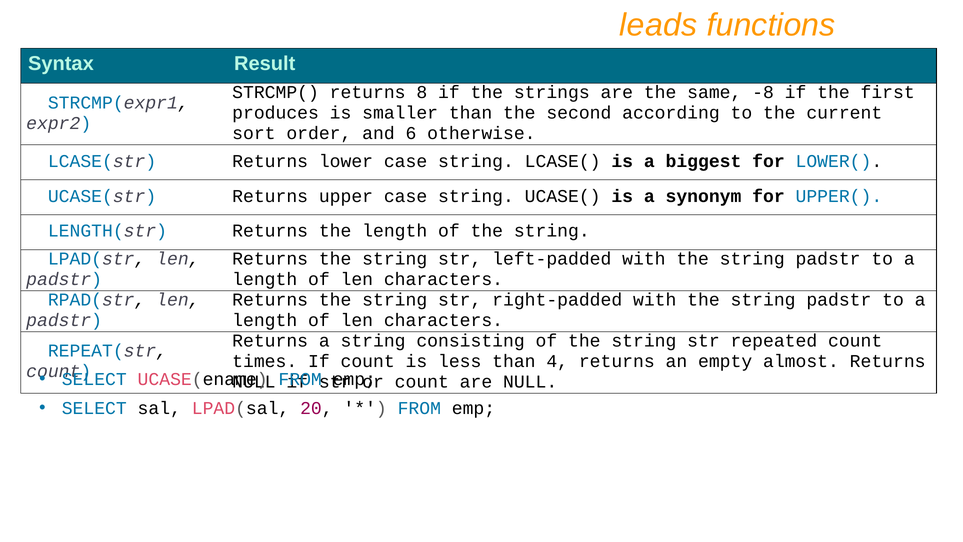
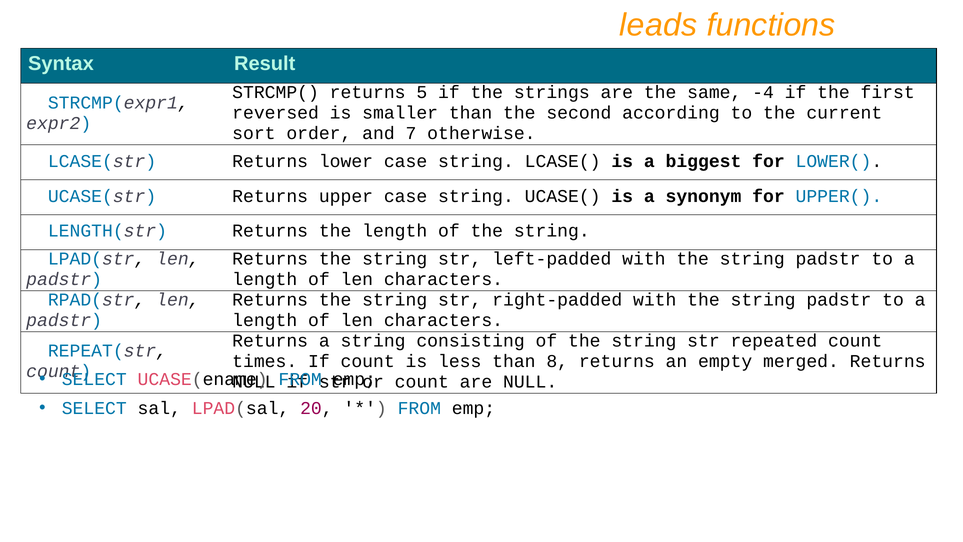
8: 8 -> 5
-8: -8 -> -4
produces: produces -> reversed
6: 6 -> 7
4: 4 -> 8
almost: almost -> merged
